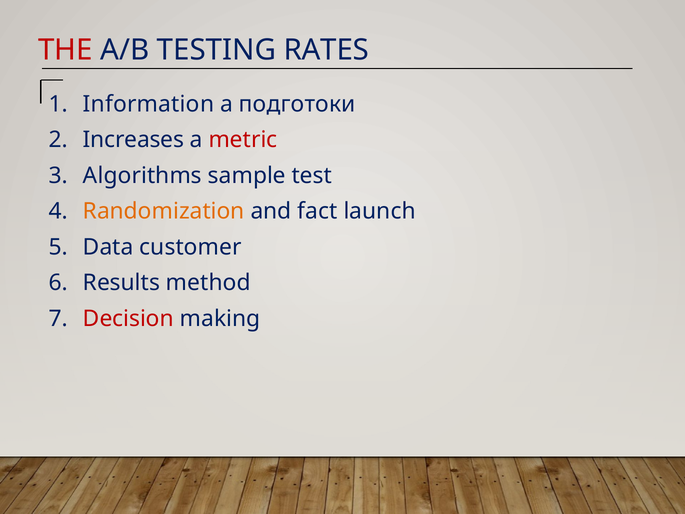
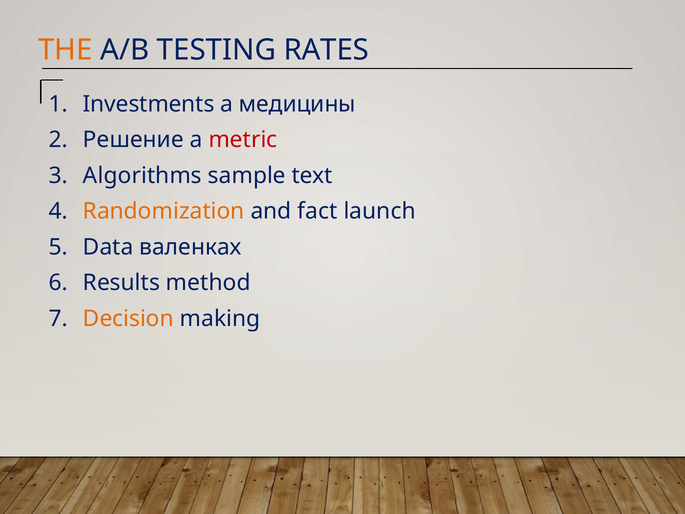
THE colour: red -> orange
Information: Information -> Investments
подготоки: подготоки -> медицины
Increases: Increases -> Решение
test: test -> text
customer: customer -> валенках
Decision colour: red -> orange
